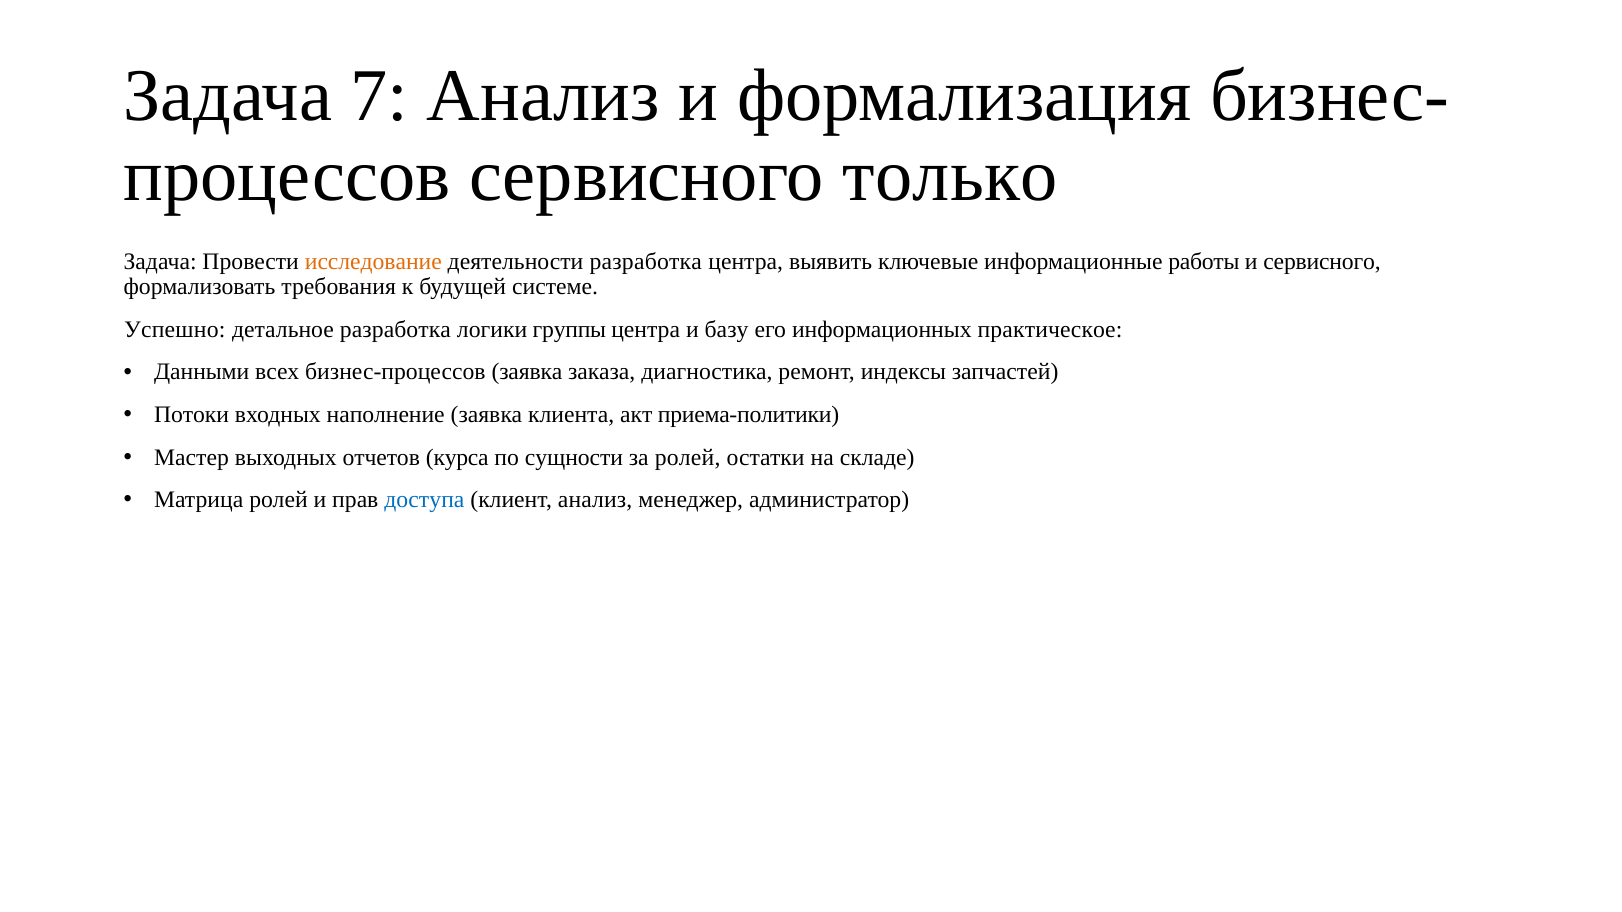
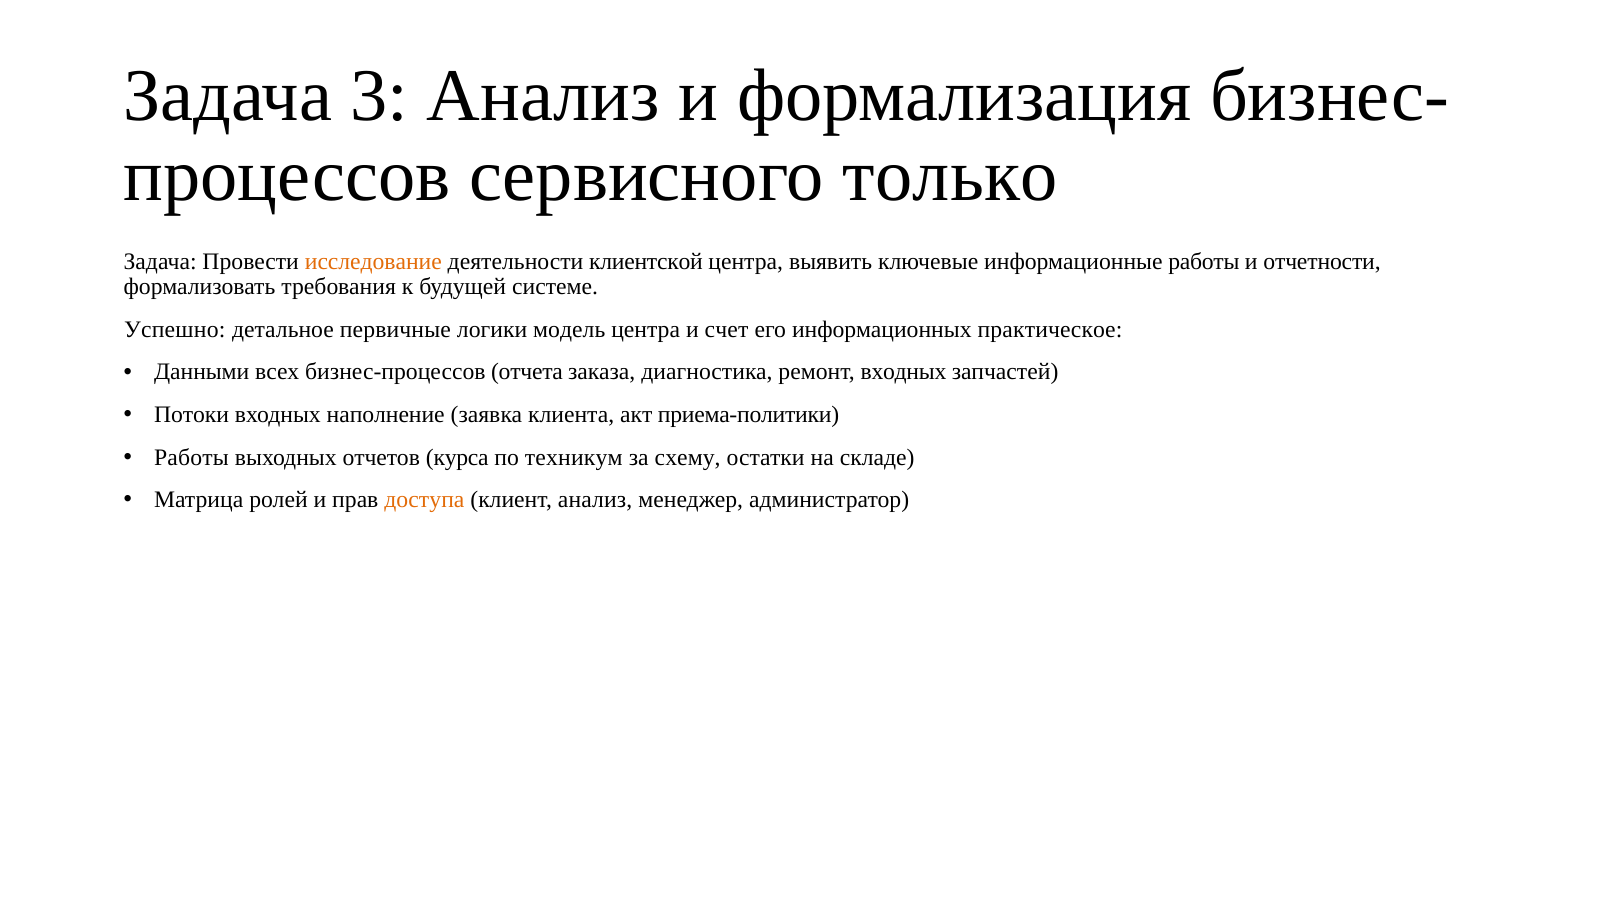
7: 7 -> 3
деятельности разработка: разработка -> клиентской
и сервисного: сервисного -> отчетности
детальное разработка: разработка -> первичные
группы: группы -> модель
базу: базу -> счет
бизнес-процессов заявка: заявка -> отчета
ремонт индексы: индексы -> входных
Мастер at (191, 457): Мастер -> Работы
сущности: сущности -> техникум
за ролей: ролей -> схему
доступа colour: blue -> orange
